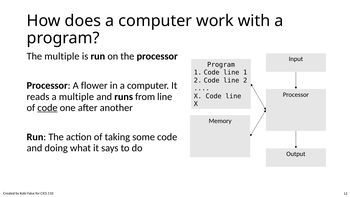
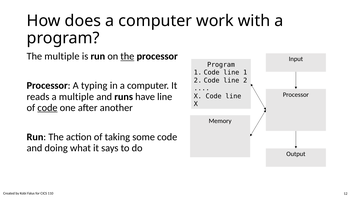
the at (127, 56) underline: none -> present
flower: flower -> typing
from: from -> have
